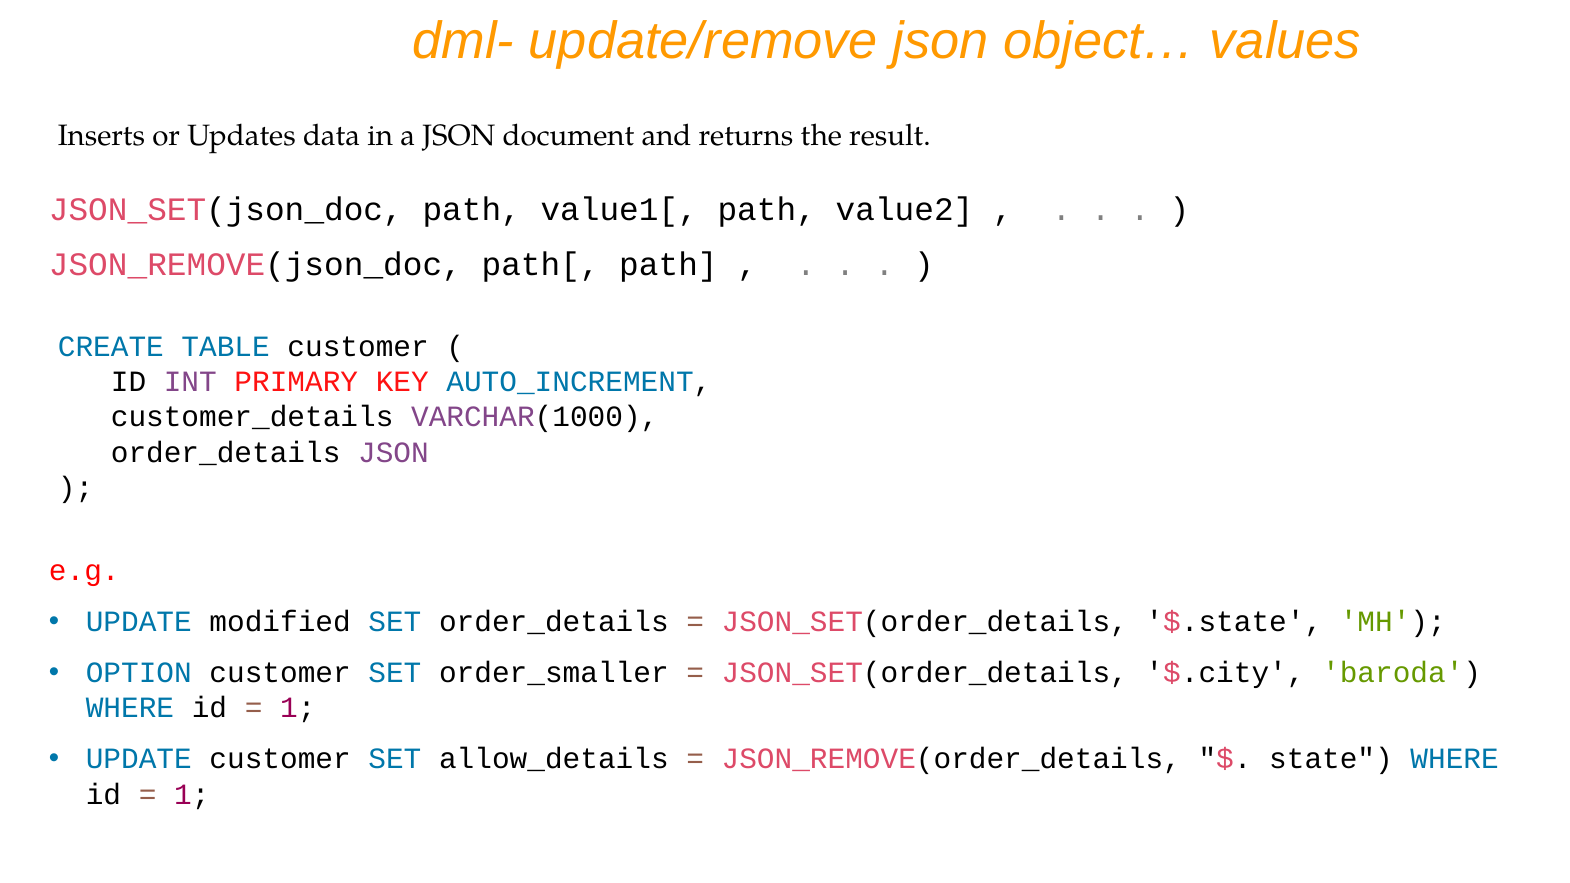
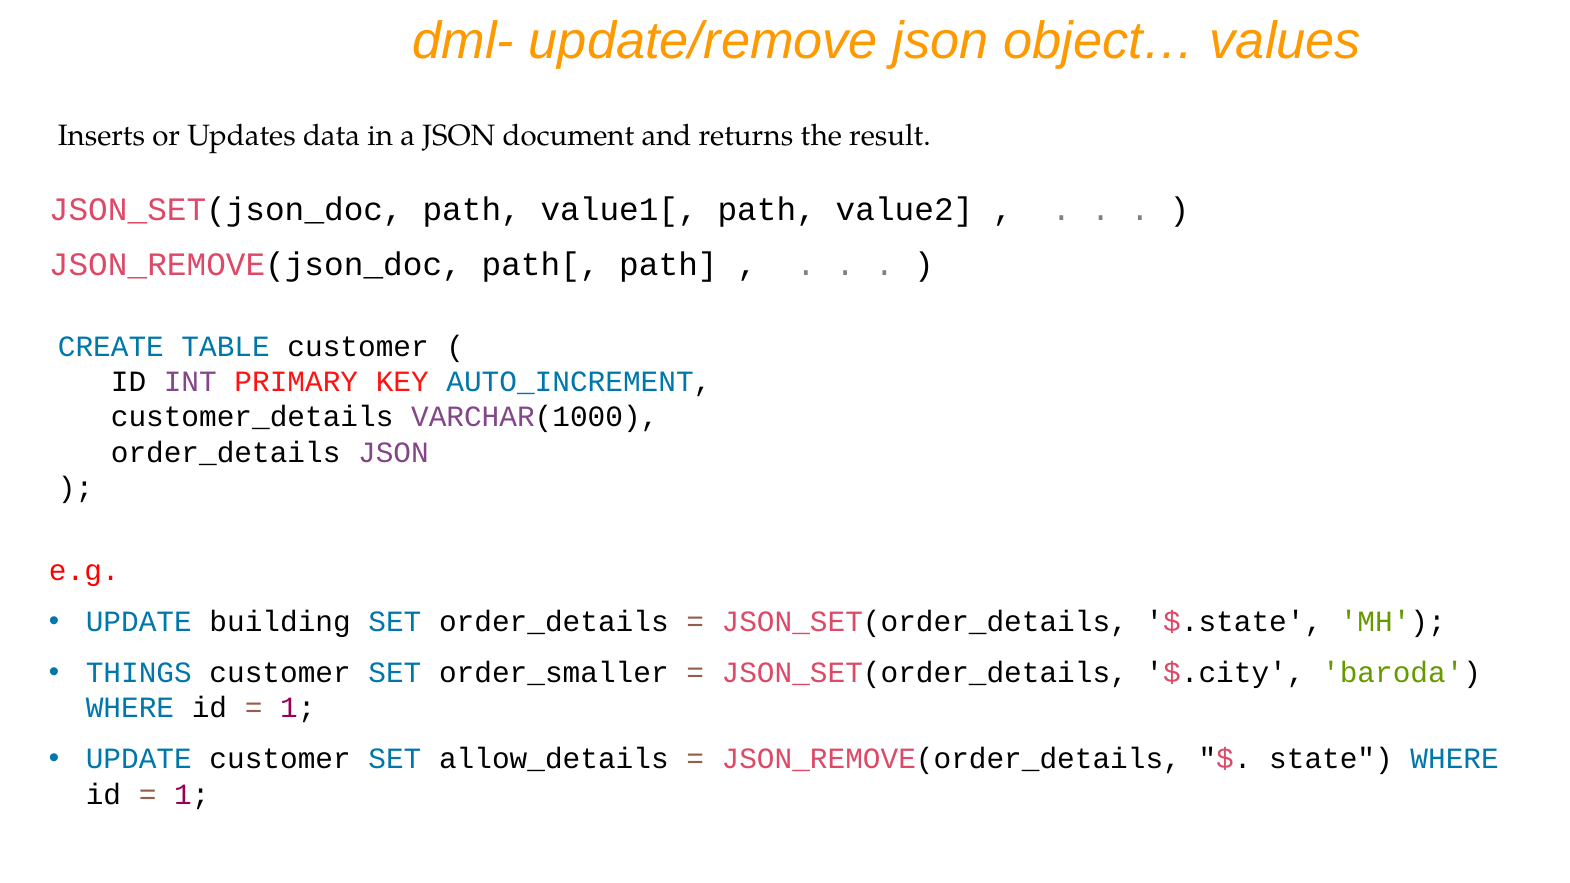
modified: modified -> building
OPTION: OPTION -> THINGS
